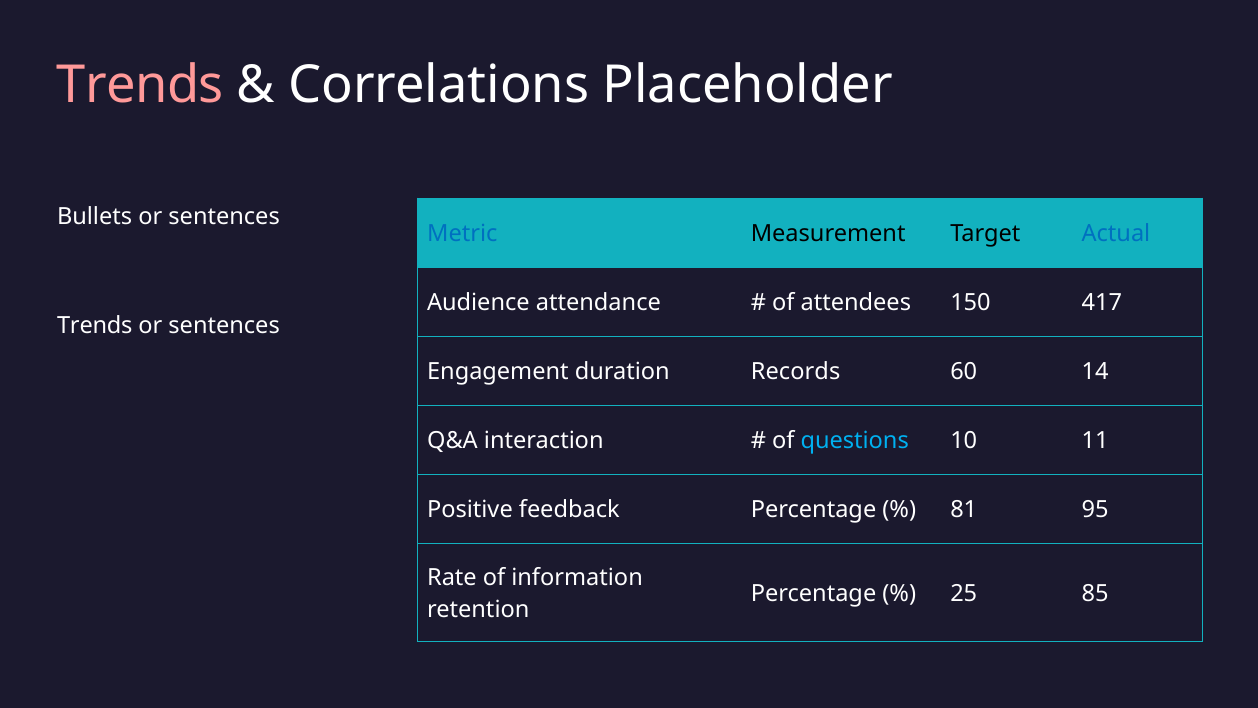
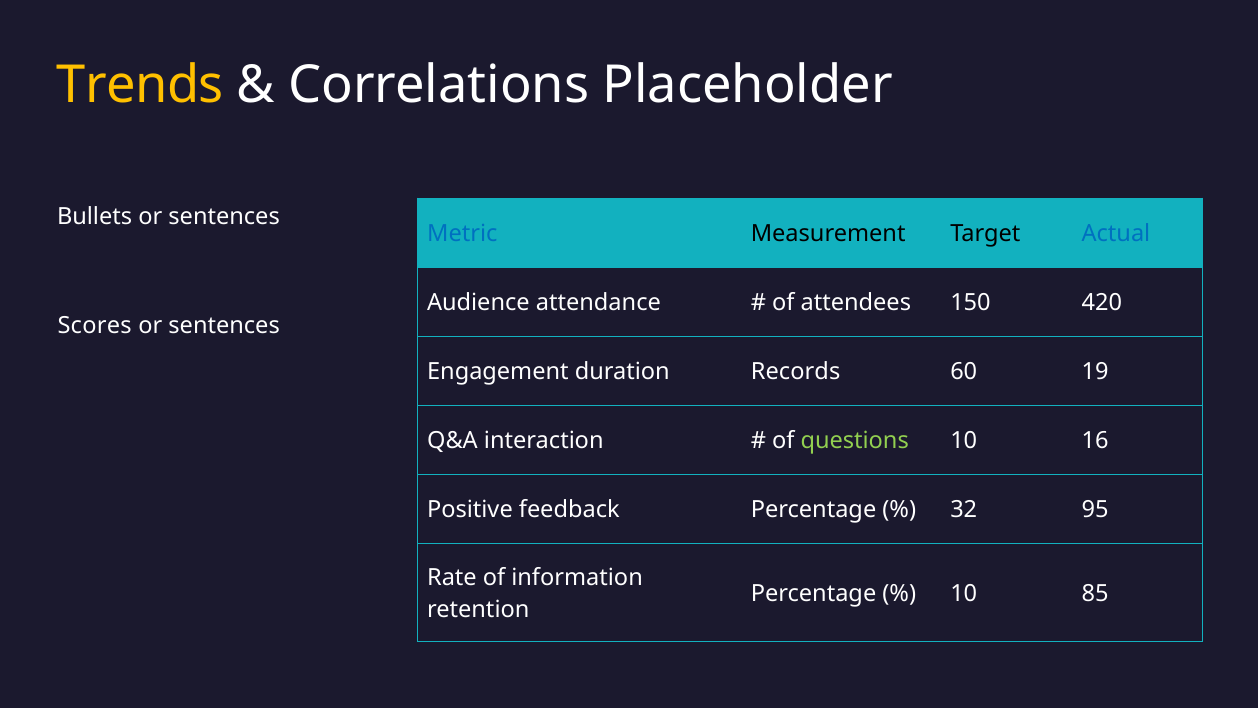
Trends at (140, 85) colour: pink -> yellow
417: 417 -> 420
Trends at (95, 326): Trends -> Scores
14: 14 -> 19
questions colour: light blue -> light green
11: 11 -> 16
81: 81 -> 32
25 at (964, 594): 25 -> 10
